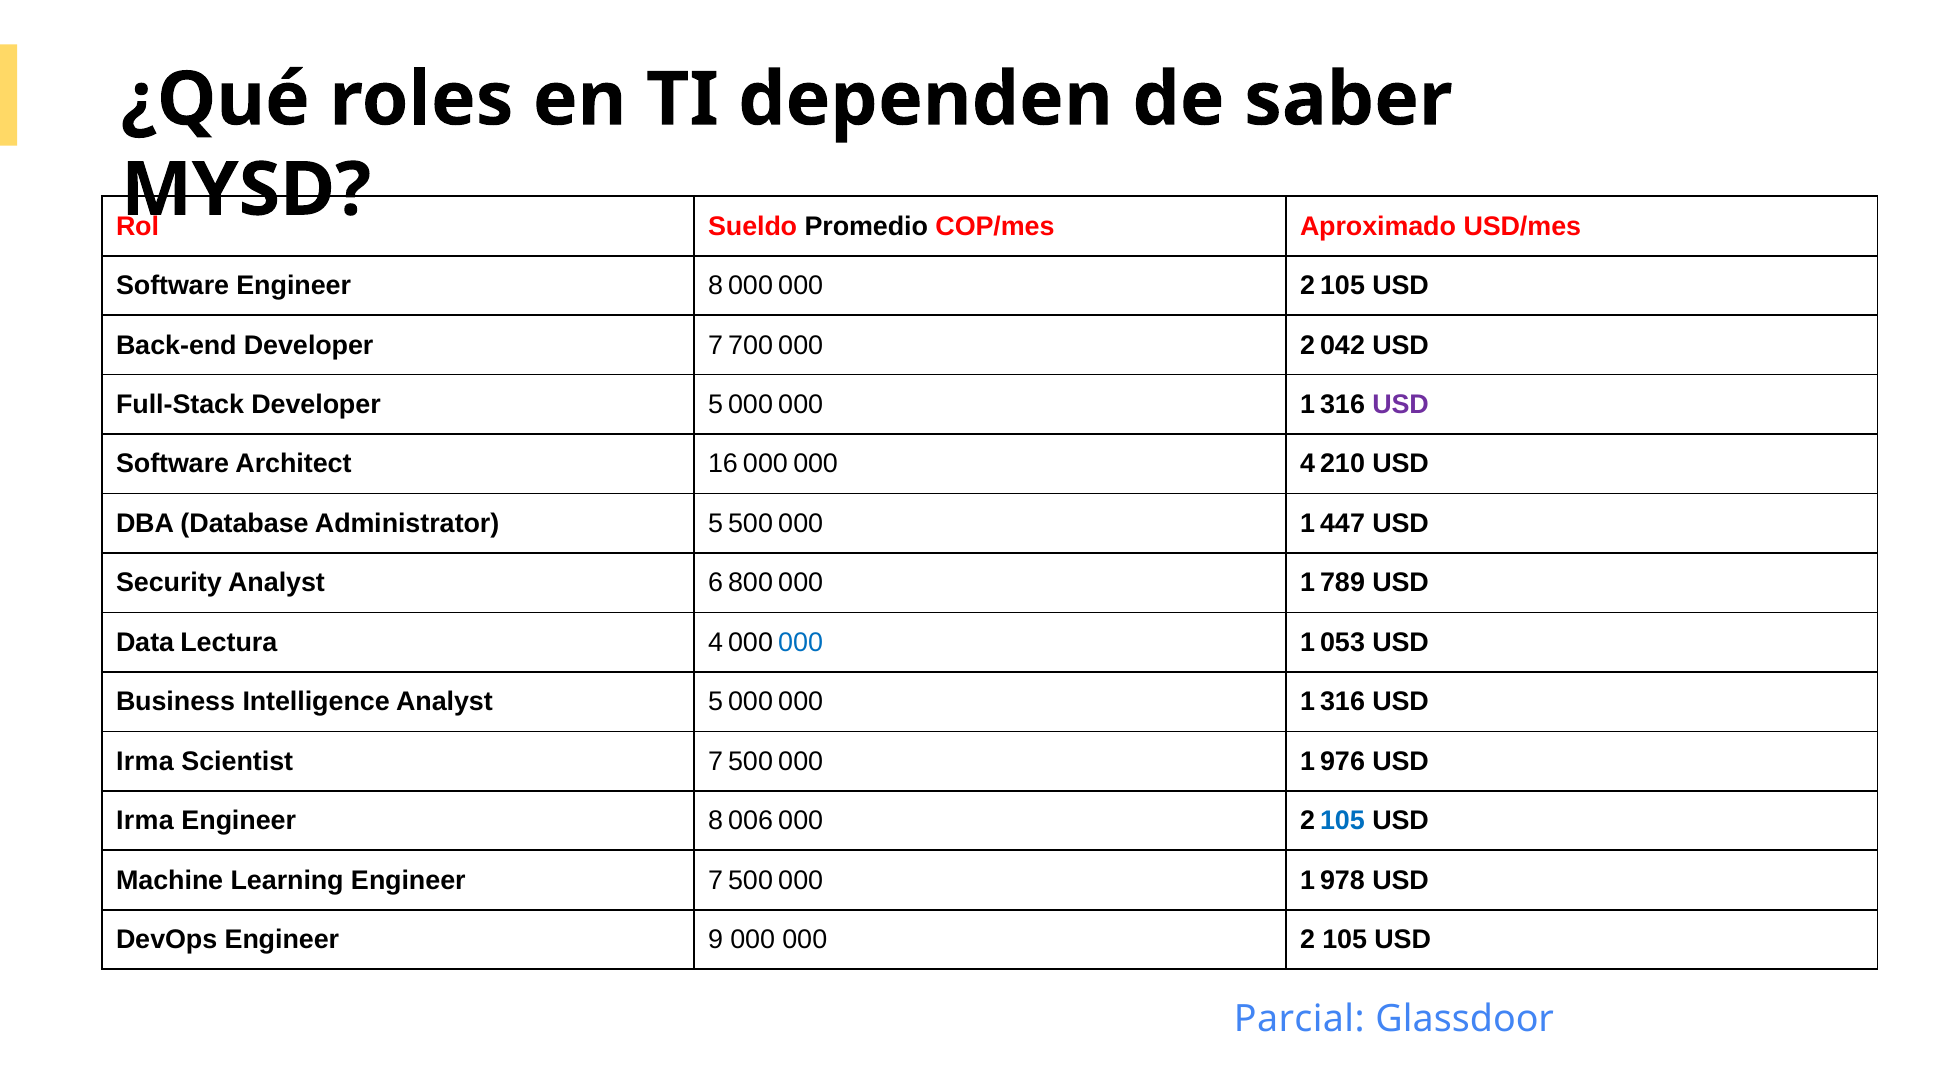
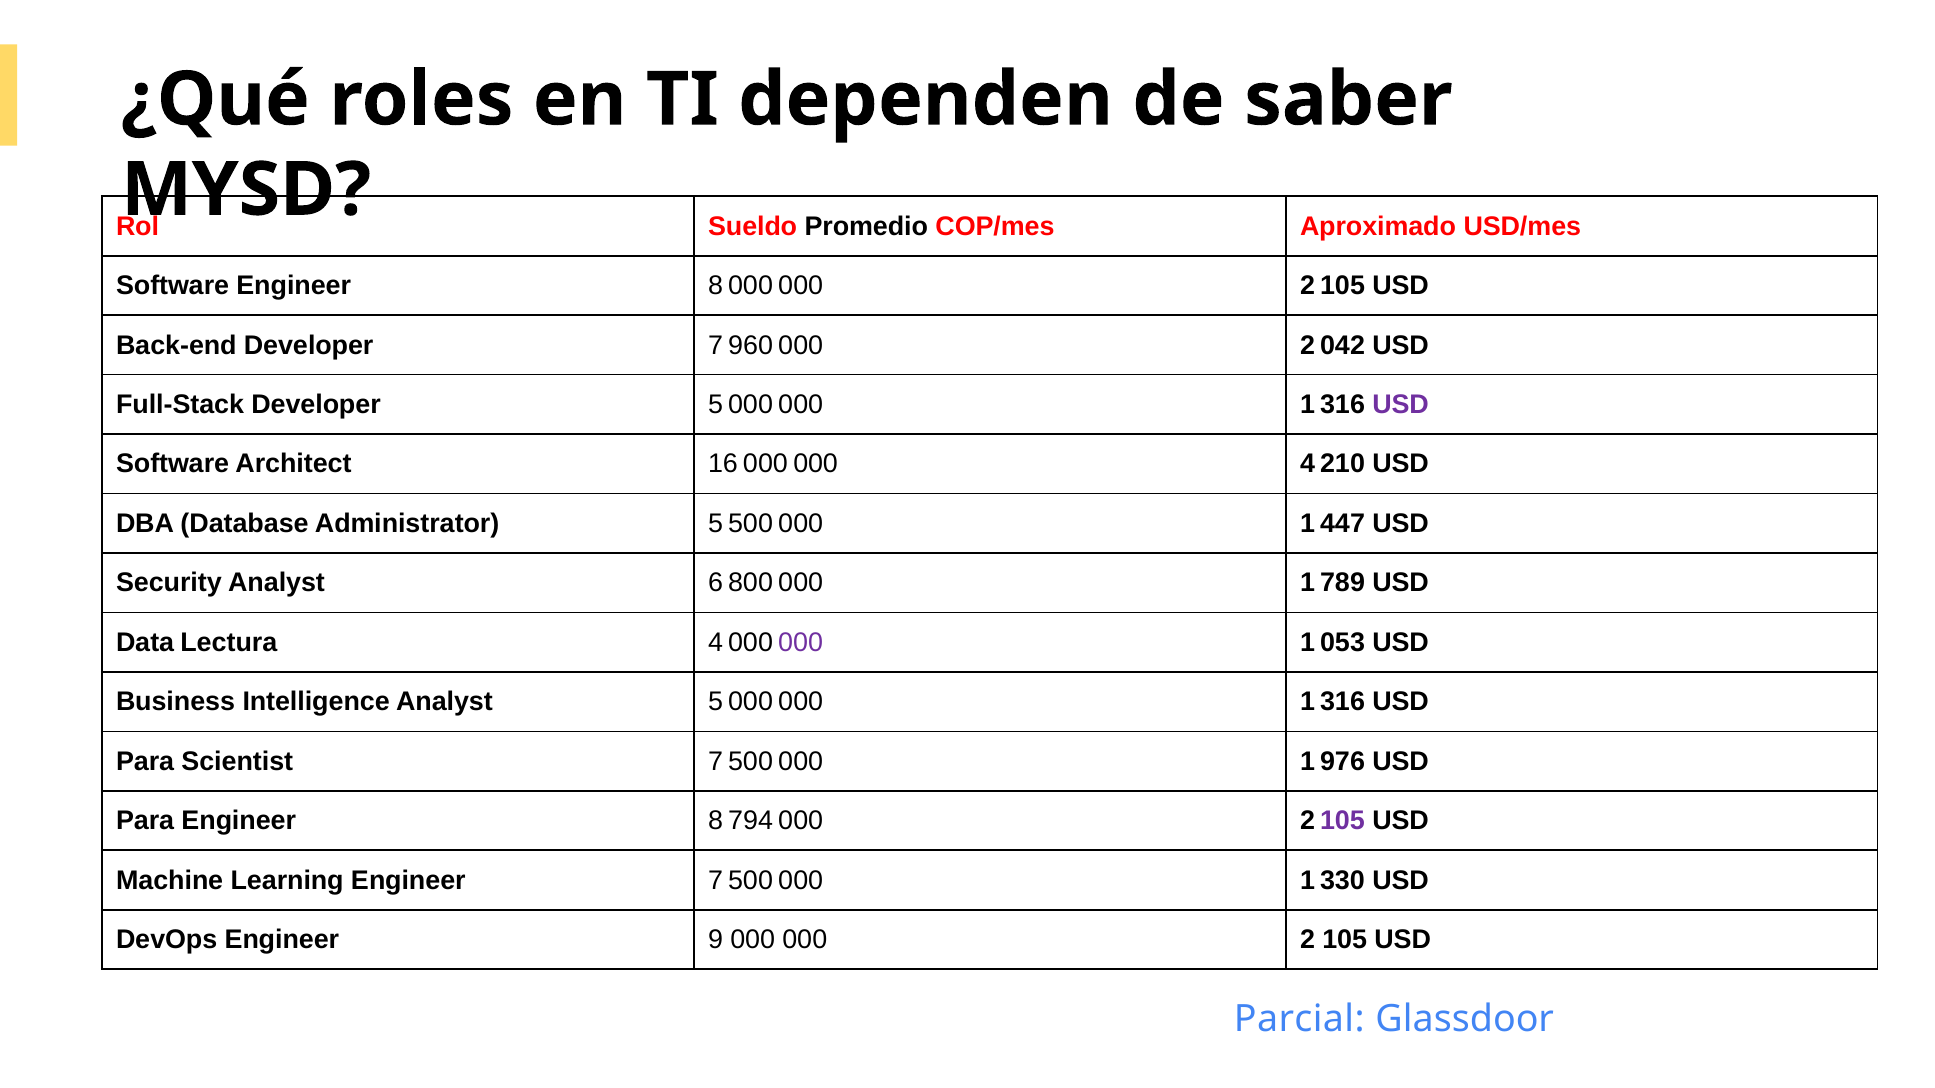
700: 700 -> 960
000 at (801, 643) colour: blue -> purple
Irma at (145, 762): Irma -> Para
Irma at (145, 821): Irma -> Para
006: 006 -> 794
105 at (1342, 821) colour: blue -> purple
978: 978 -> 330
